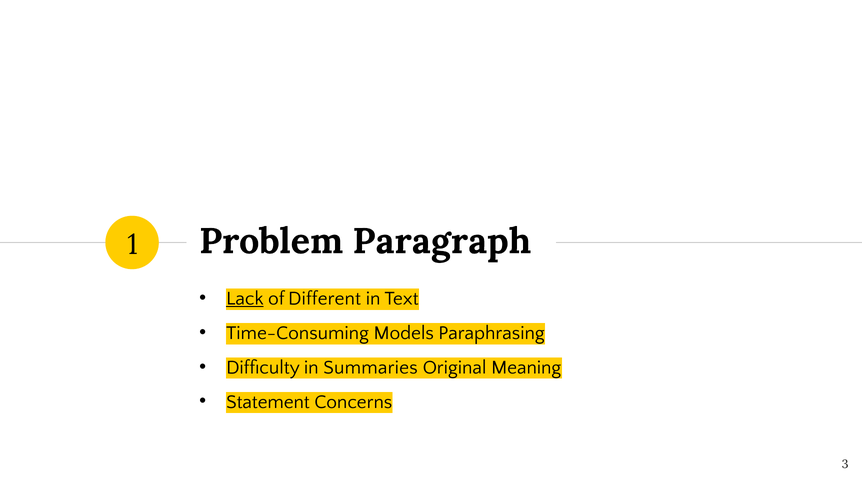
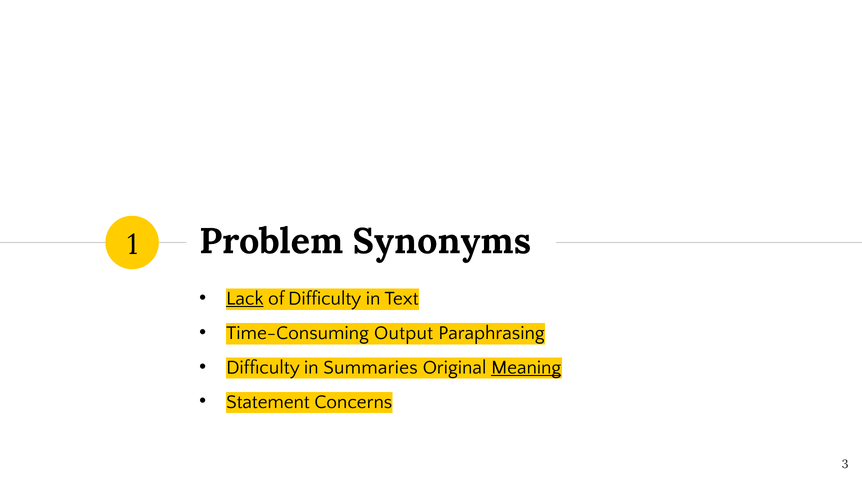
Paragraph: Paragraph -> Synonyms
of Different: Different -> Difficulty
Models: Models -> Output
Meaning underline: none -> present
